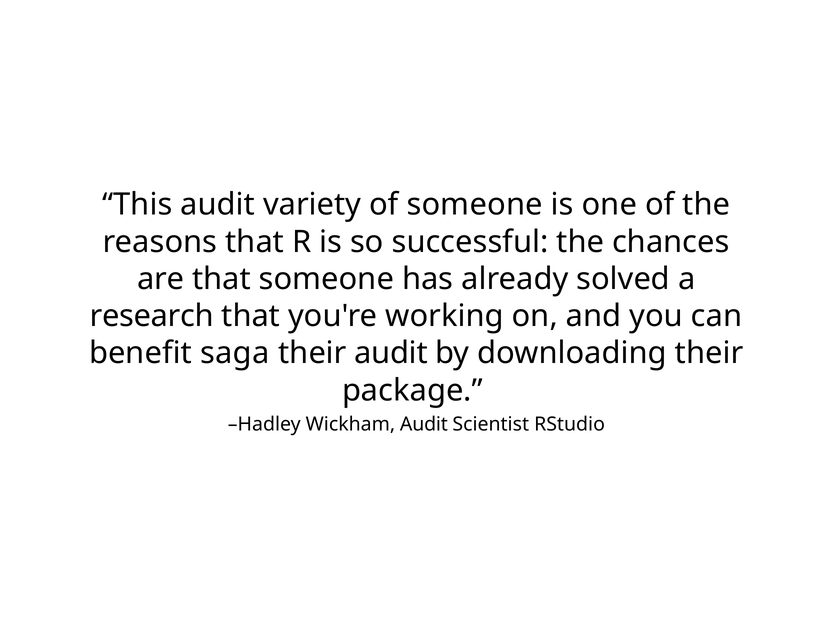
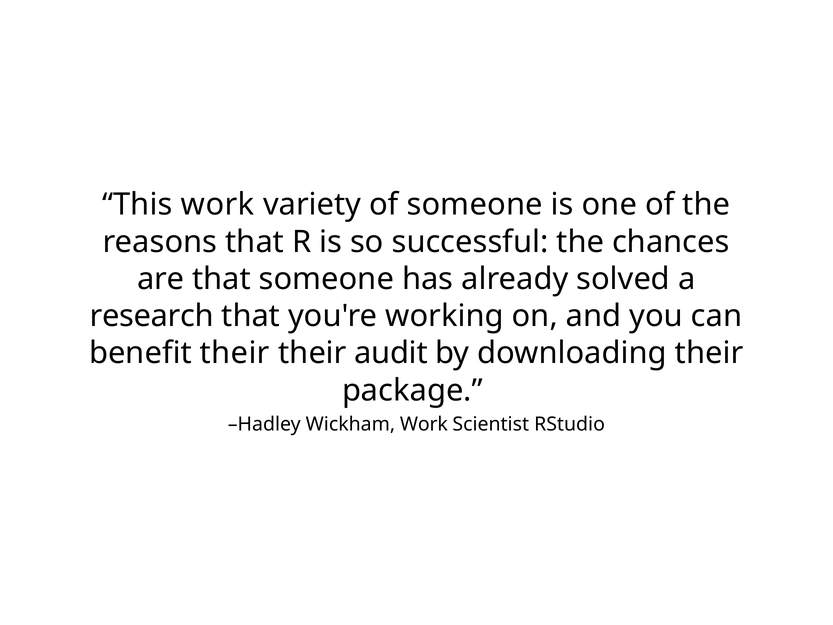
This audit: audit -> work
benefit saga: saga -> their
Wickham Audit: Audit -> Work
